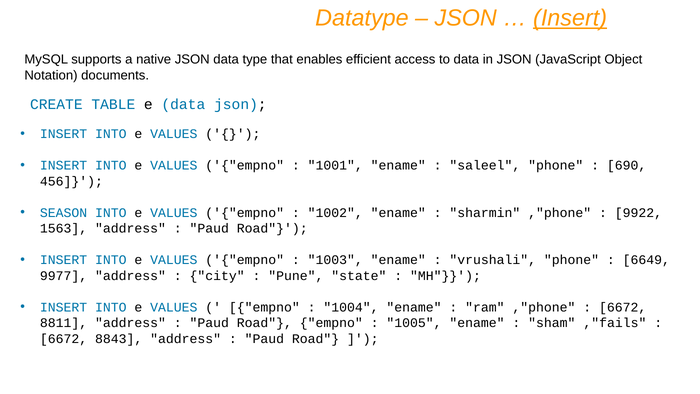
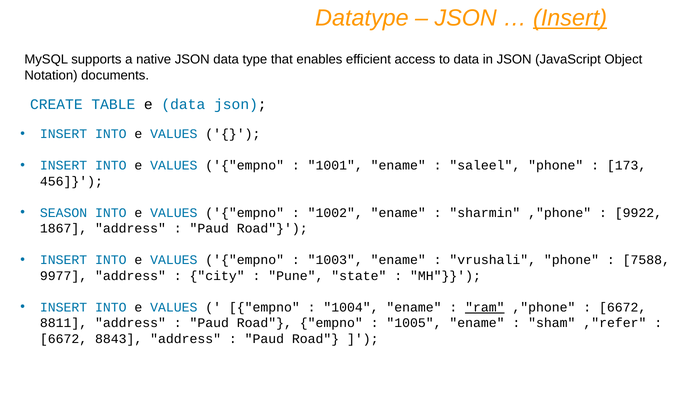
690: 690 -> 173
1563: 1563 -> 1867
6649: 6649 -> 7588
ram underline: none -> present
,"fails: ,"fails -> ,"refer
